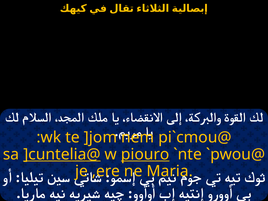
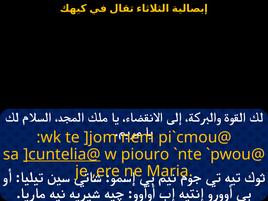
piouro underline: present -> none
